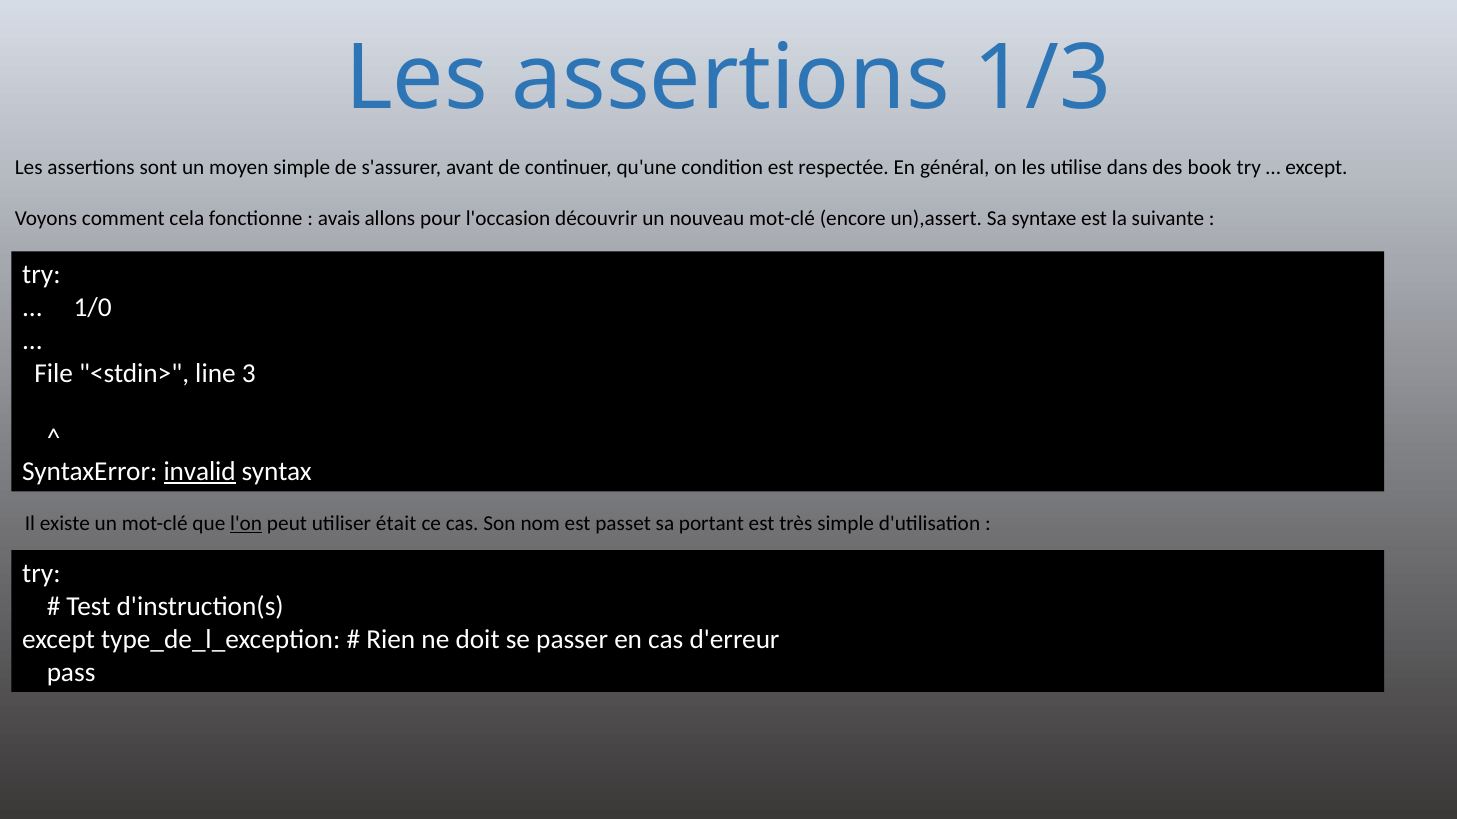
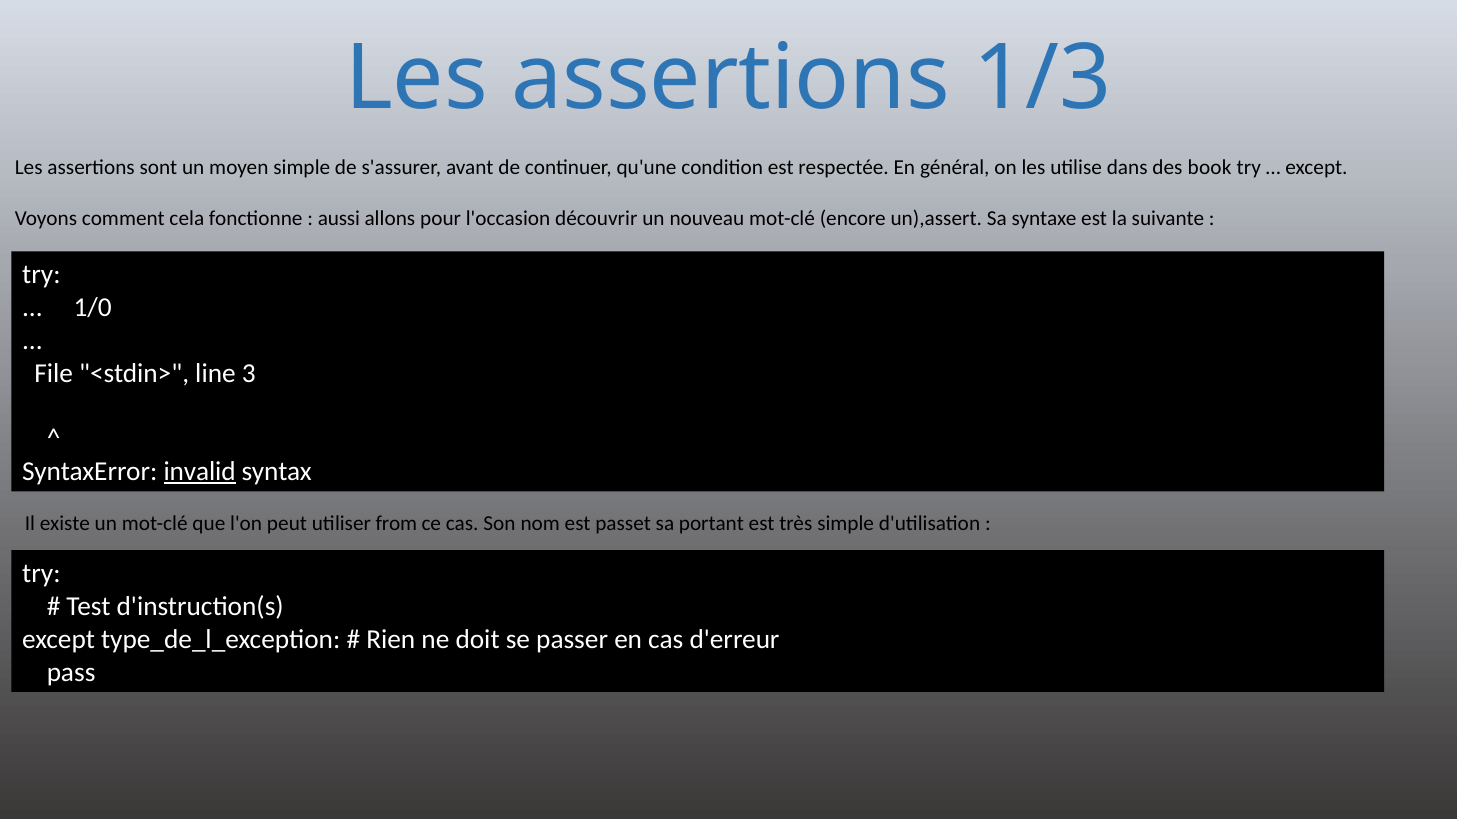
avais: avais -> aussi
l'on underline: present -> none
était: était -> from
